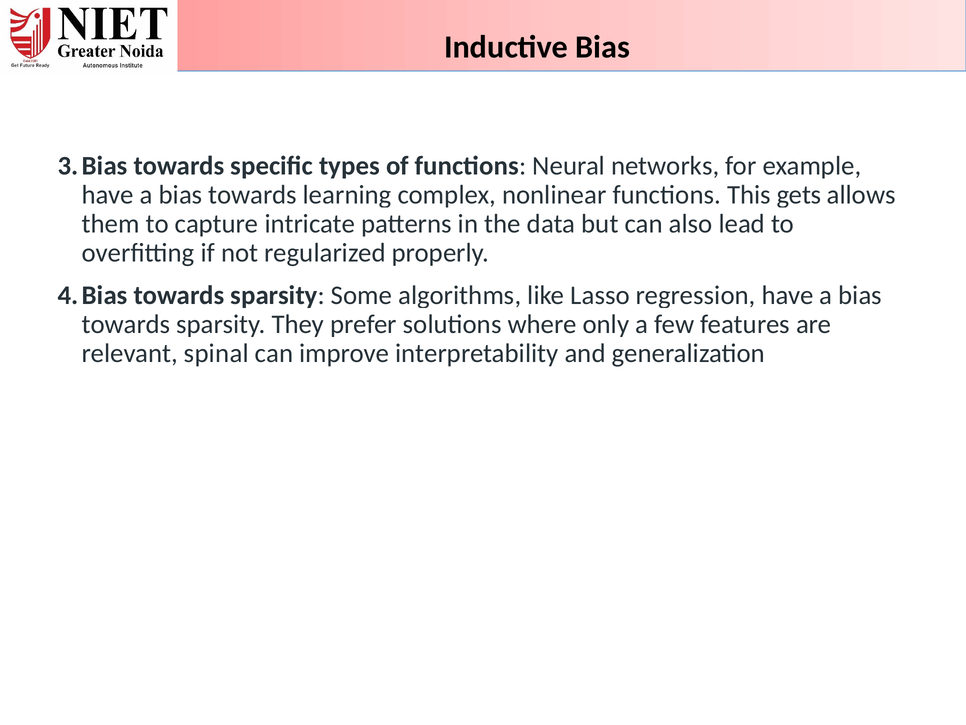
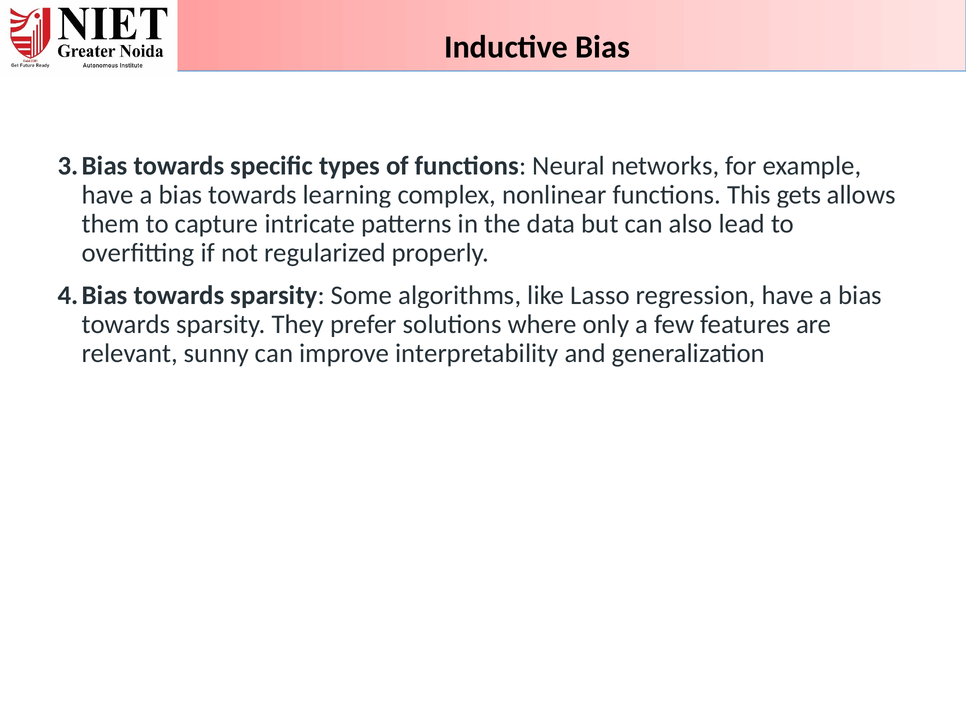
spinal: spinal -> sunny
